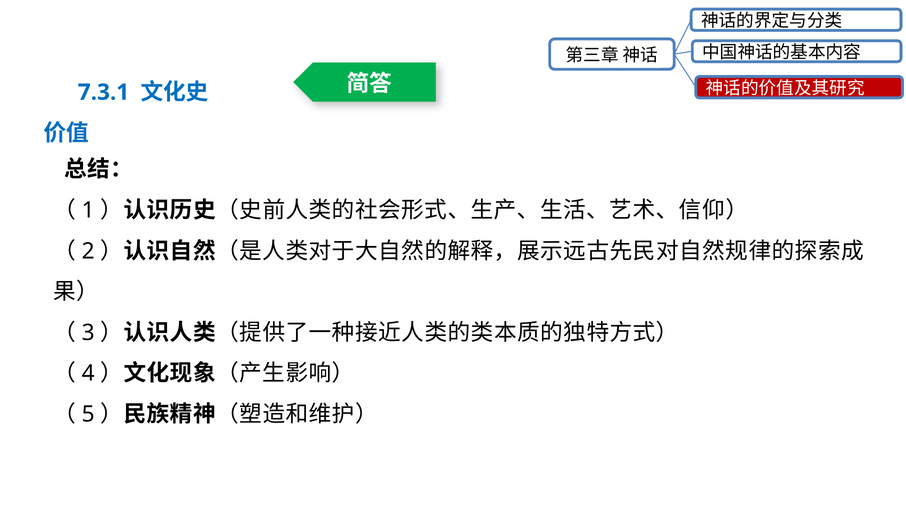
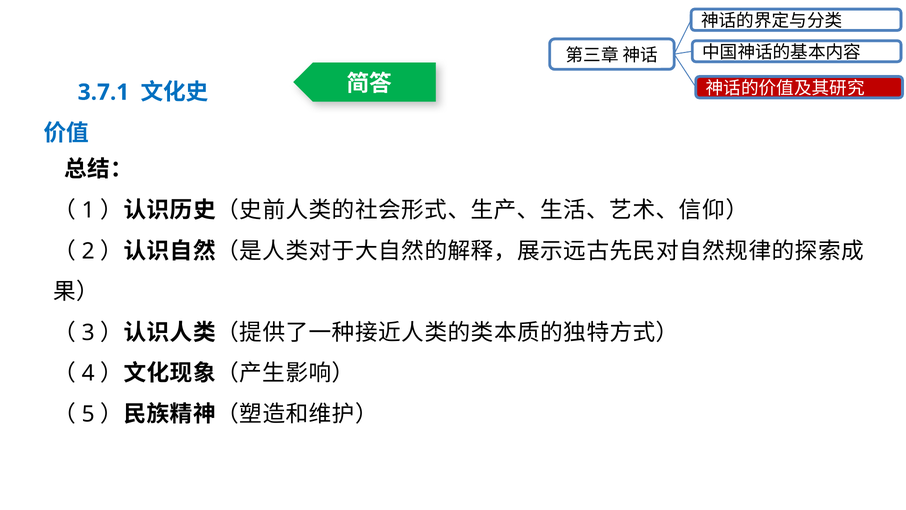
7.3.1: 7.3.1 -> 3.7.1
